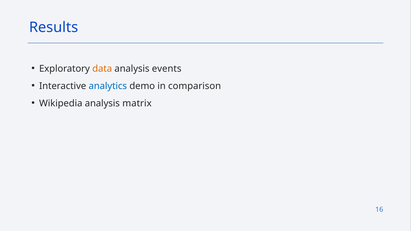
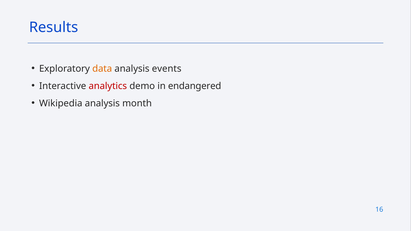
analytics colour: blue -> red
comparison: comparison -> endangered
matrix: matrix -> month
